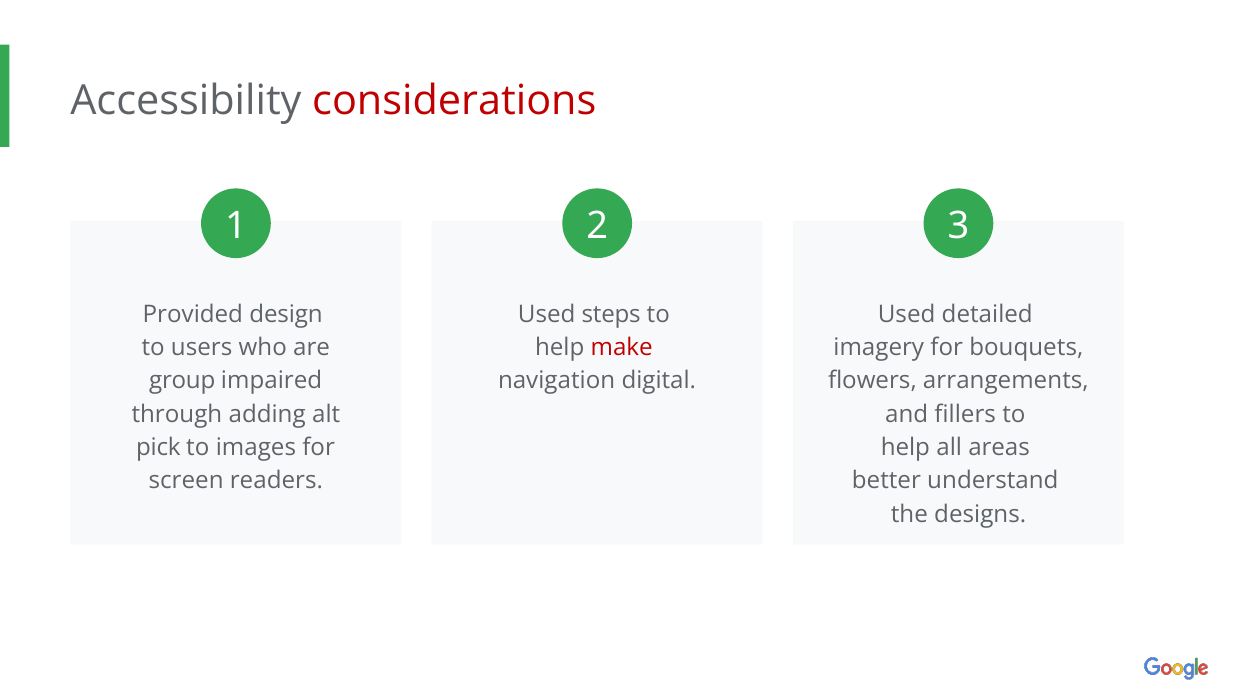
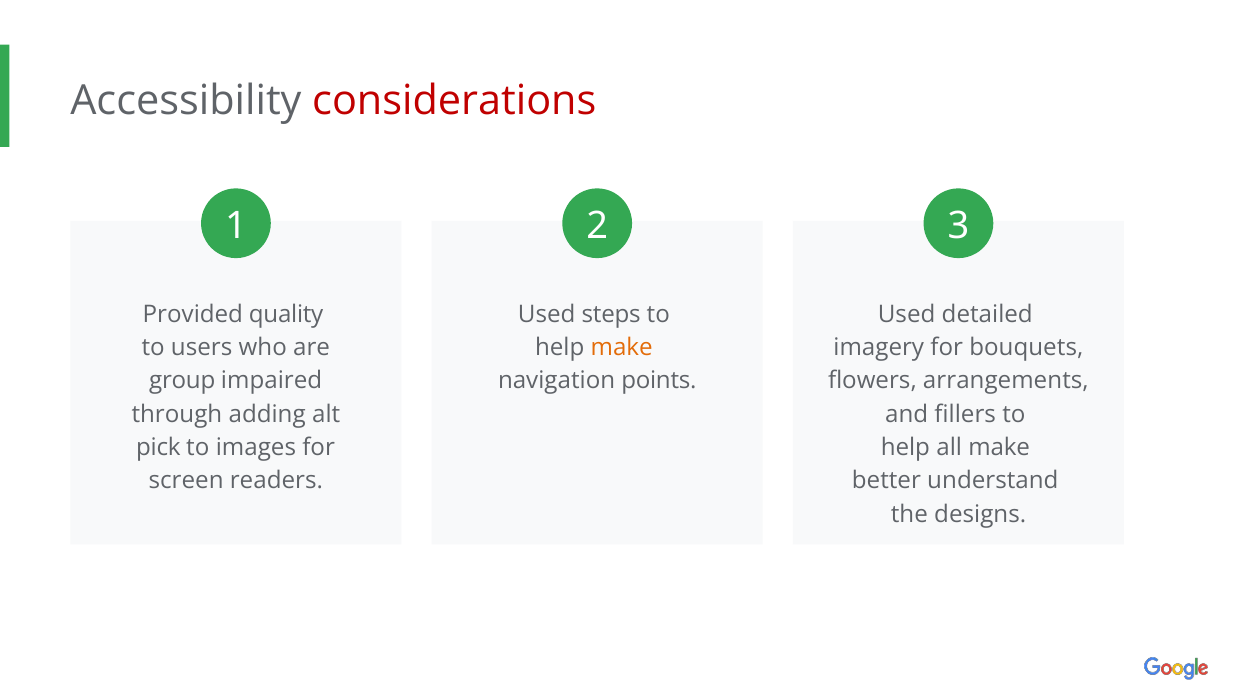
design: design -> quality
make at (622, 348) colour: red -> orange
digital: digital -> points
all areas: areas -> make
